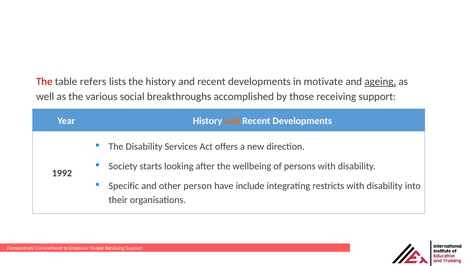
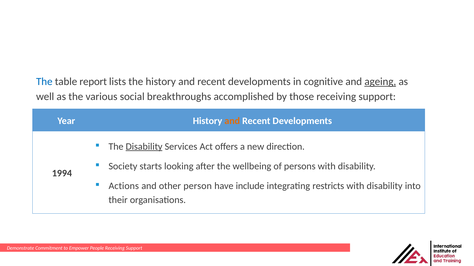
The at (44, 82) colour: red -> blue
refers: refers -> report
motivate: motivate -> cognitive
Disability at (144, 147) underline: none -> present
1992: 1992 -> 1994
Specific: Specific -> Actions
